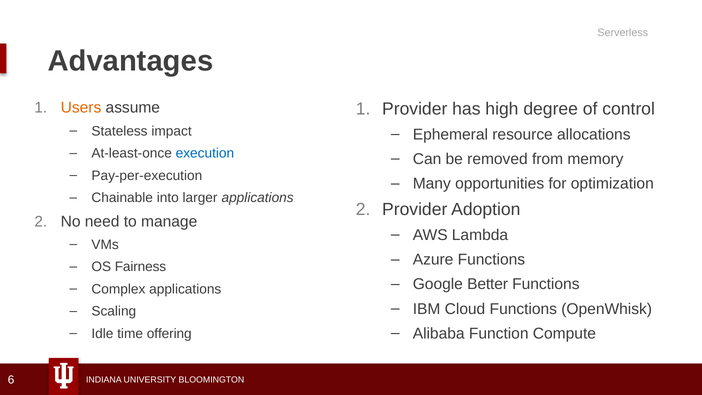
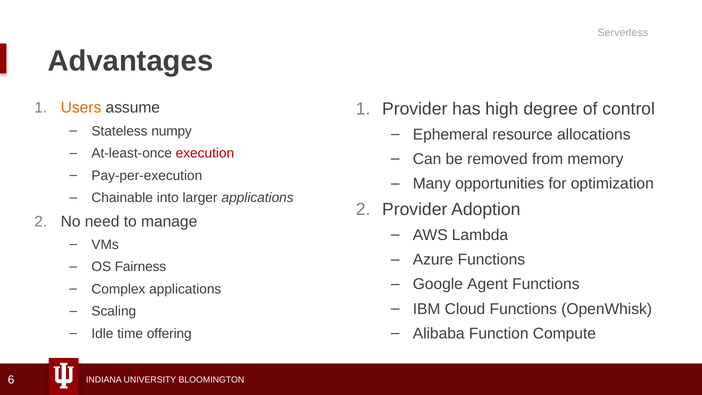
impact: impact -> numpy
execution colour: blue -> red
Better: Better -> Agent
